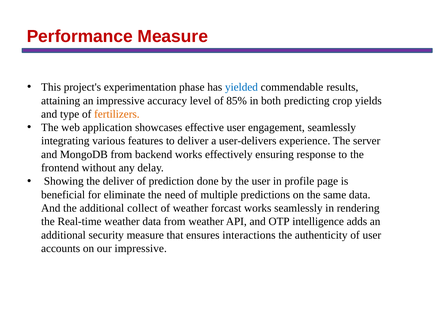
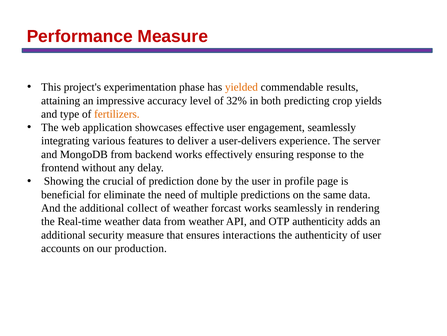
yielded colour: blue -> orange
85%: 85% -> 32%
the deliver: deliver -> crucial
OTP intelligence: intelligence -> authenticity
our impressive: impressive -> production
